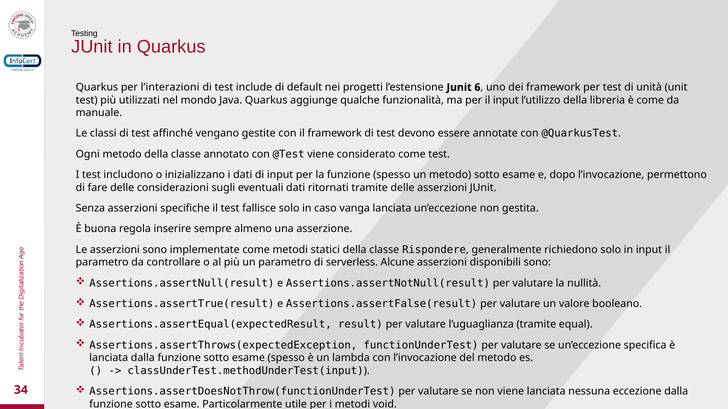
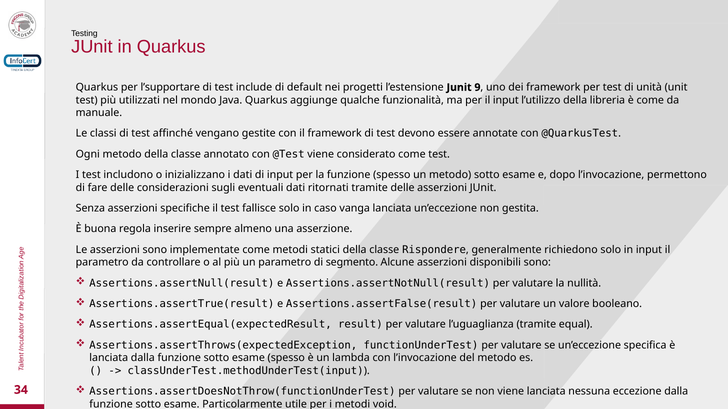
l’interazioni: l’interazioni -> l’supportare
6: 6 -> 9
serverless: serverless -> segmento
